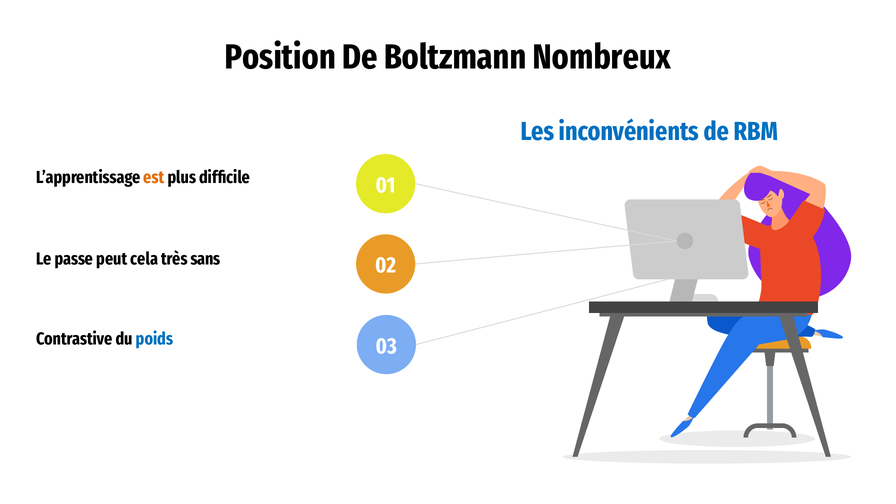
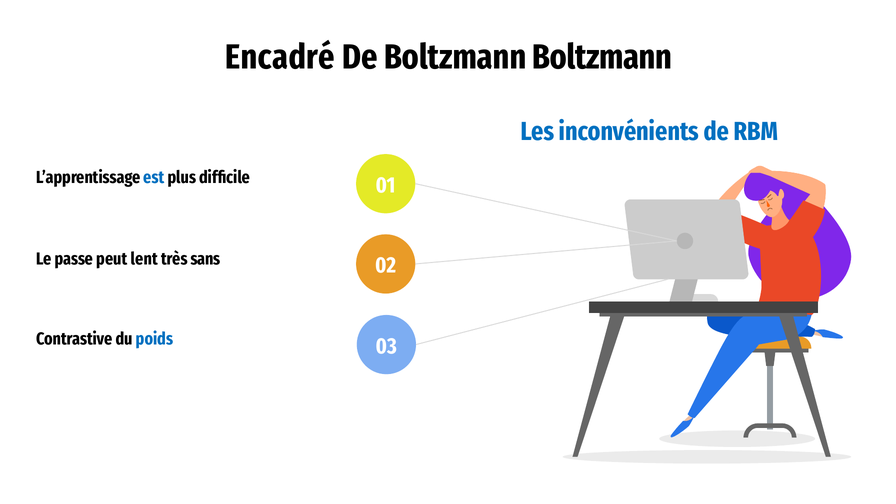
Position: Position -> Encadré
Boltzmann Nombreux: Nombreux -> Boltzmann
est colour: orange -> blue
cela: cela -> lent
